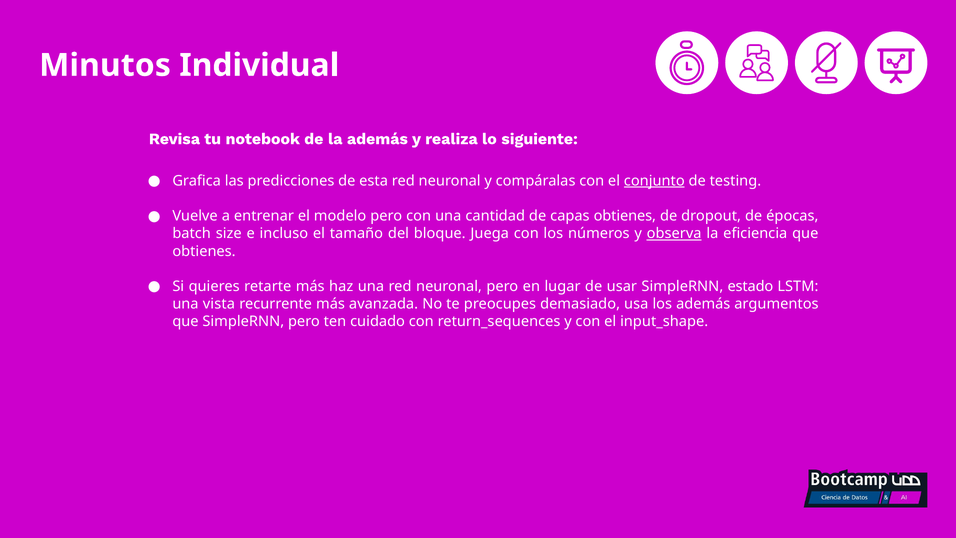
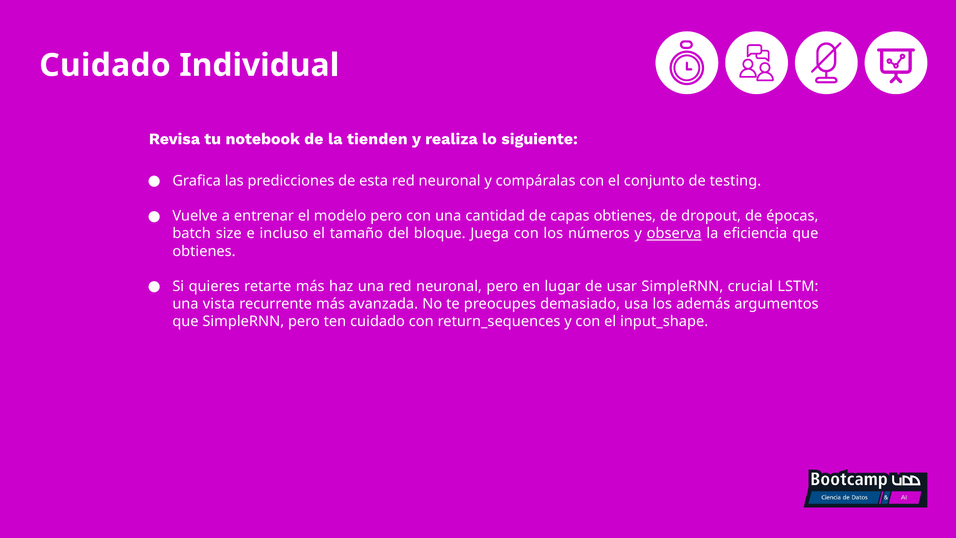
Minutos at (105, 65): Minutos -> Cuidado
la además: además -> tienden
conjunto underline: present -> none
estado: estado -> crucial
